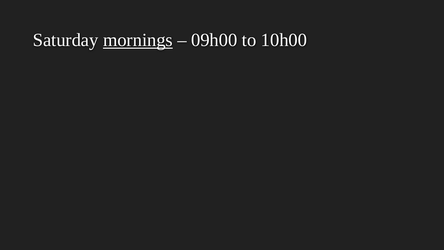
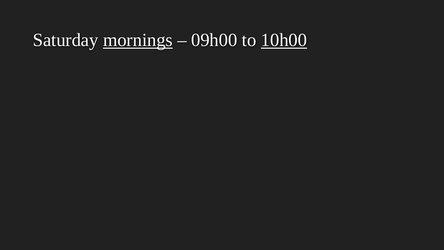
10h00 underline: none -> present
